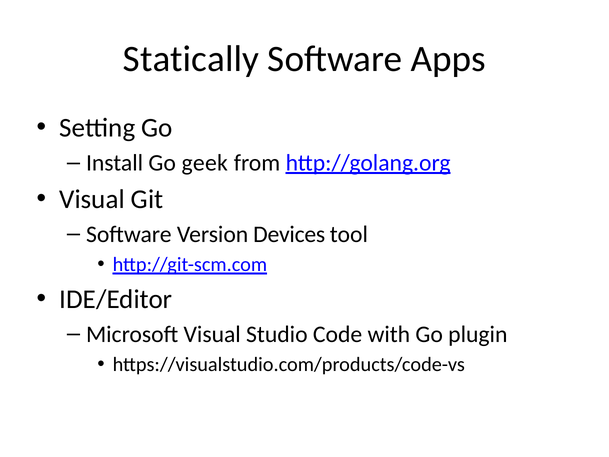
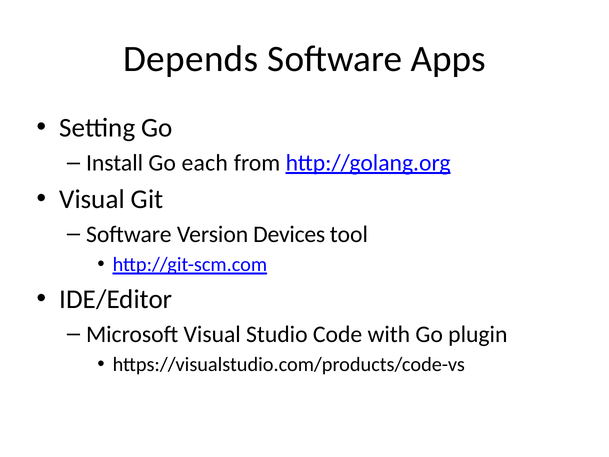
Statically: Statically -> Depends
geek: geek -> each
